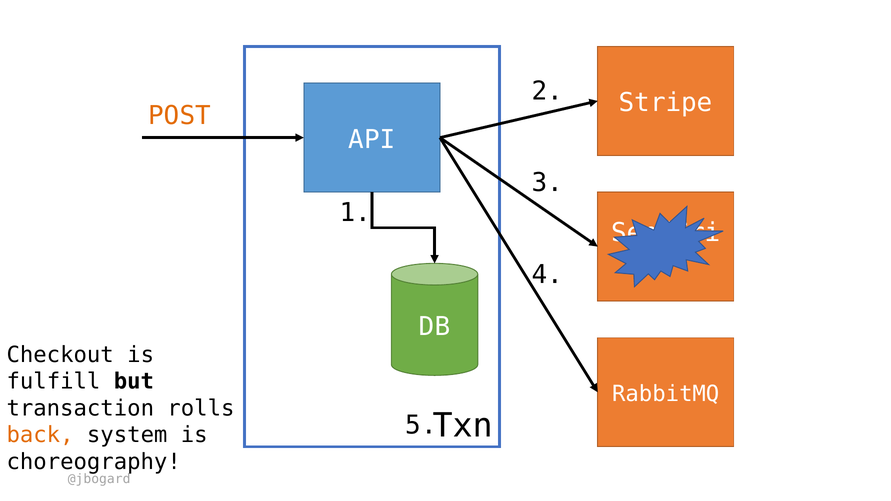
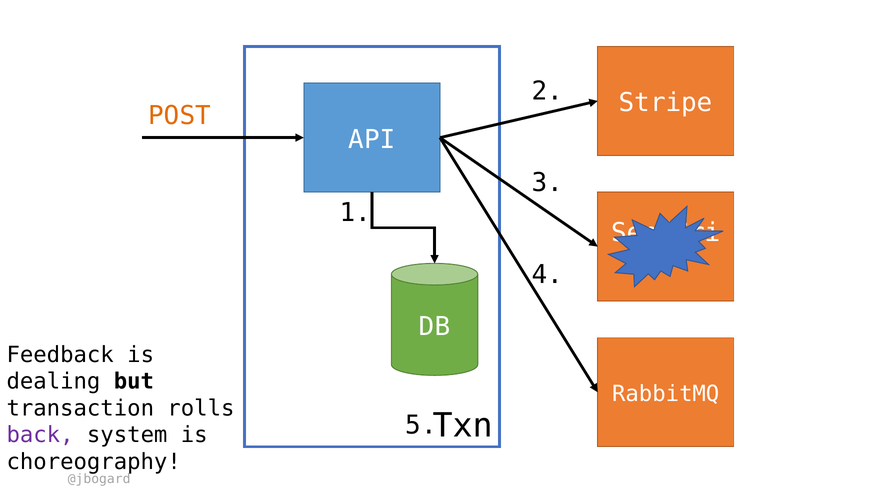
Checkout: Checkout -> Feedback
fulfill: fulfill -> dealing
back colour: orange -> purple
